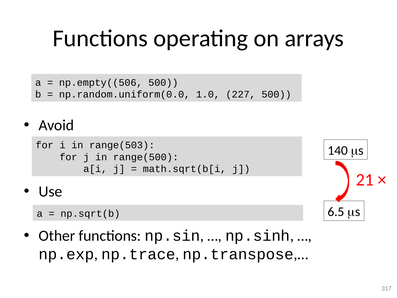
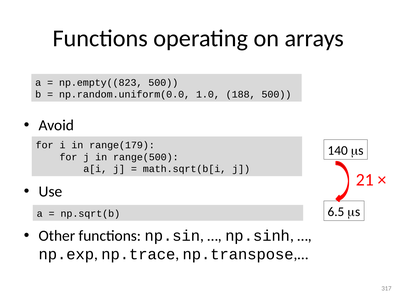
np.empty((506: np.empty((506 -> np.empty((823
227: 227 -> 188
range(503: range(503 -> range(179
